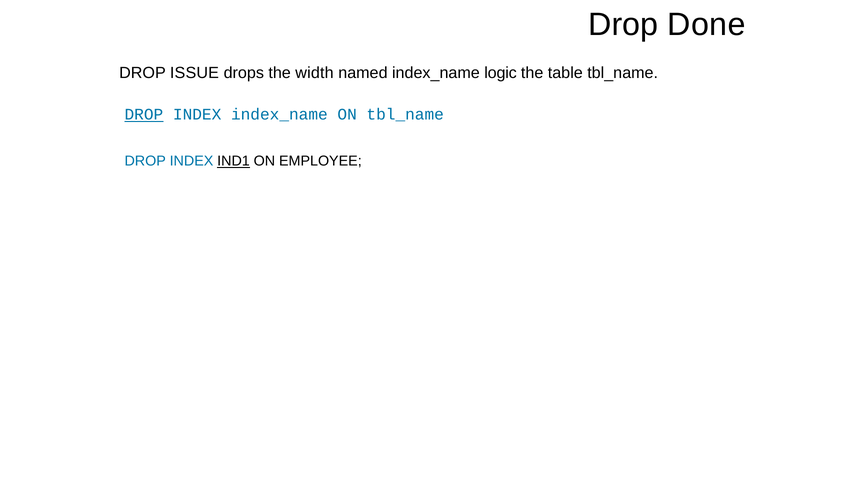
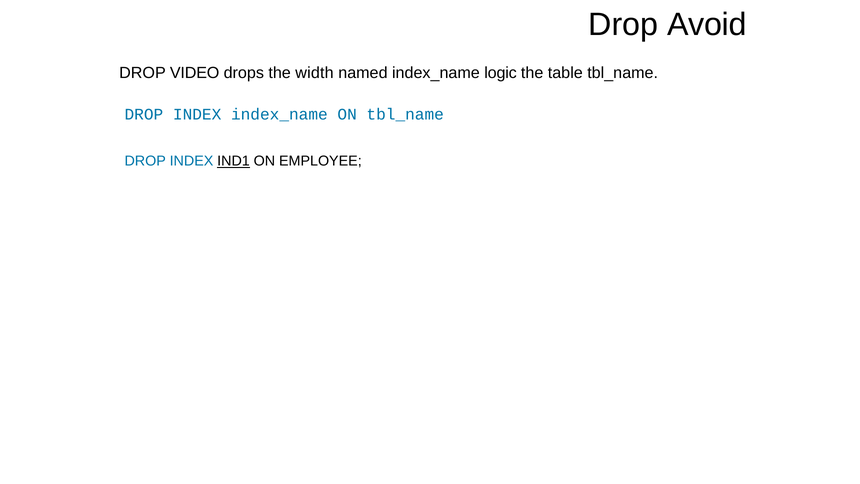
Done: Done -> Avoid
ISSUE: ISSUE -> VIDEO
DROP at (144, 115) underline: present -> none
